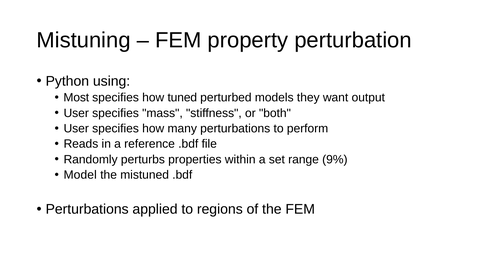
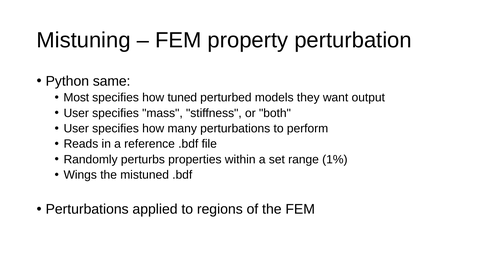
using: using -> same
9%: 9% -> 1%
Model: Model -> Wings
